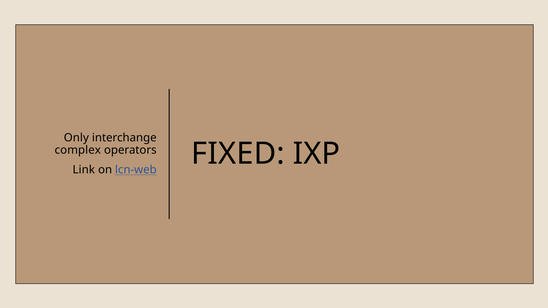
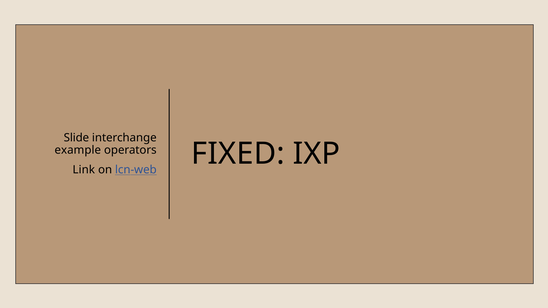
Only: Only -> Slide
complex: complex -> example
